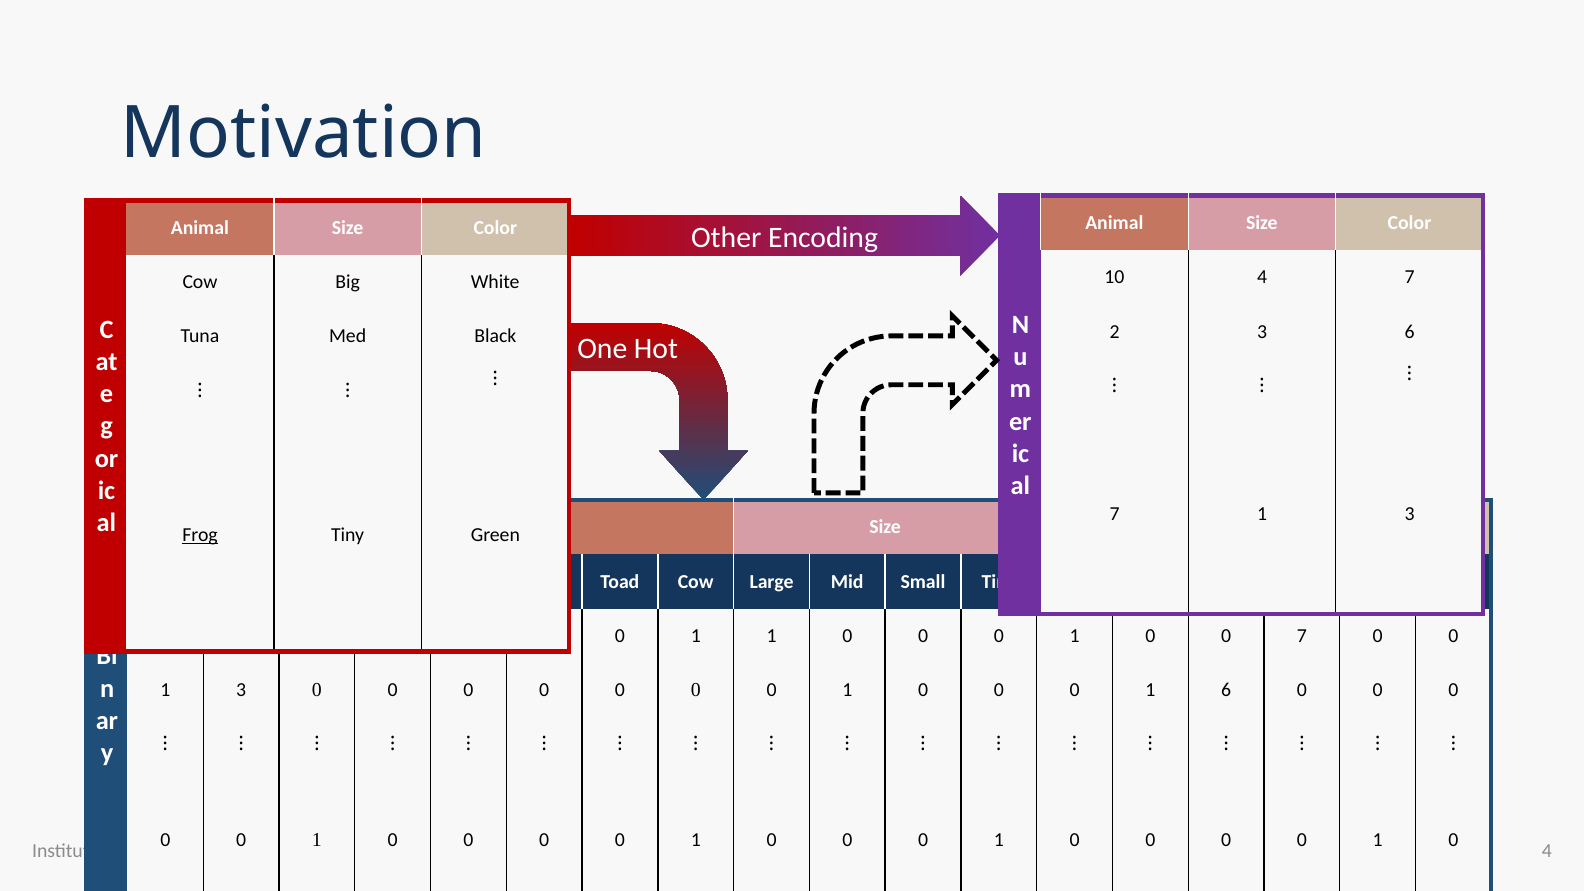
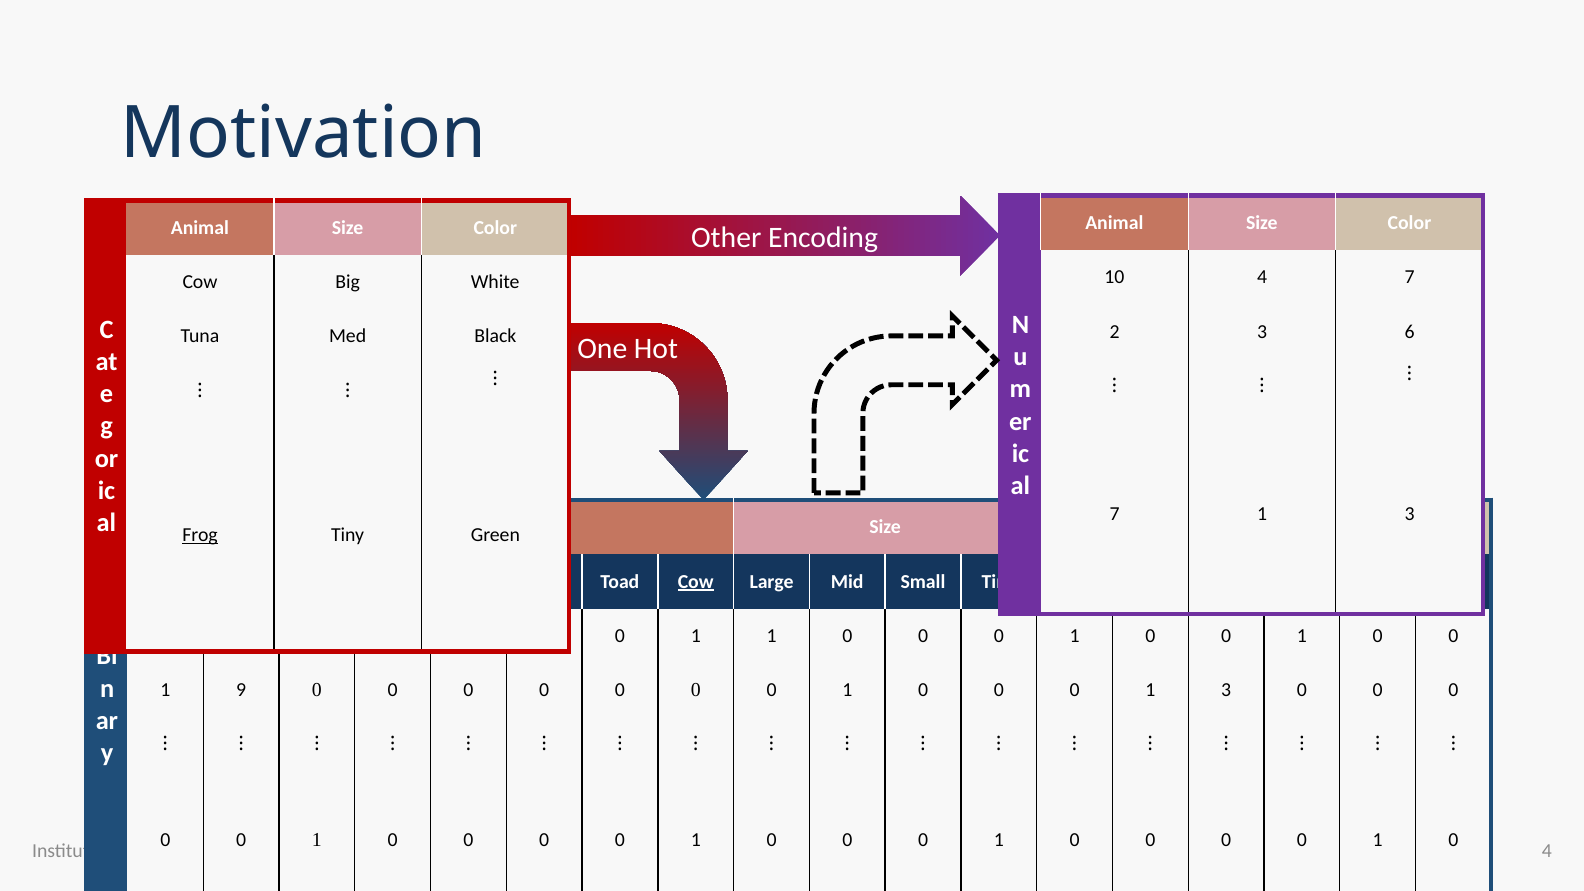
Cow at (696, 582) underline: none -> present
7 at (1302, 636): 7 -> 1
3 at (241, 690): 3 -> 9
0 1 6: 6 -> 3
